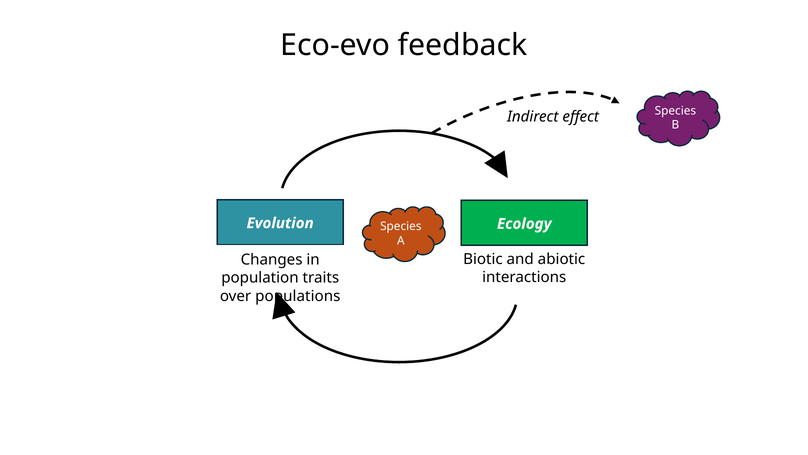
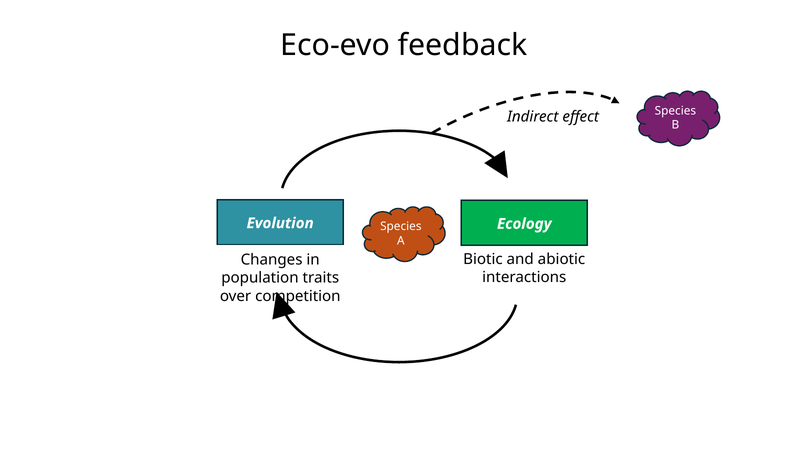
populations: populations -> competition
